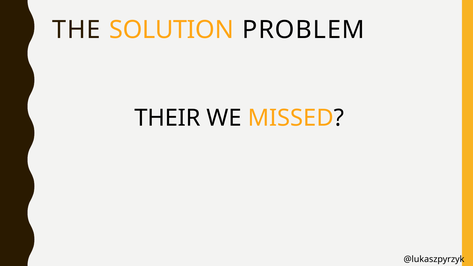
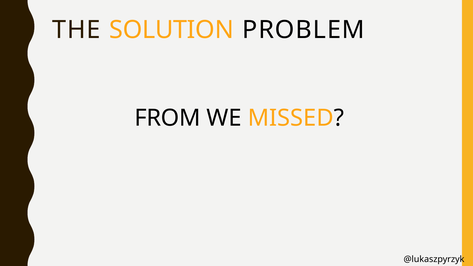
THEIR: THEIR -> FROM
